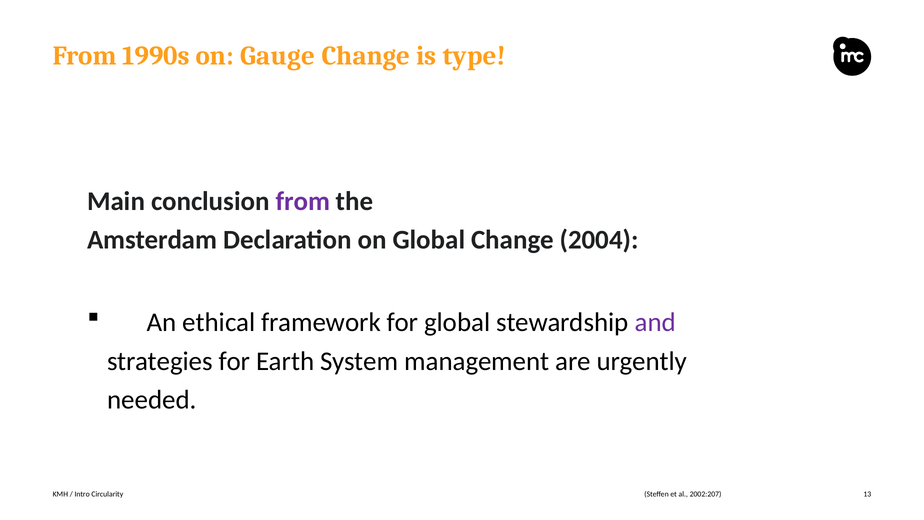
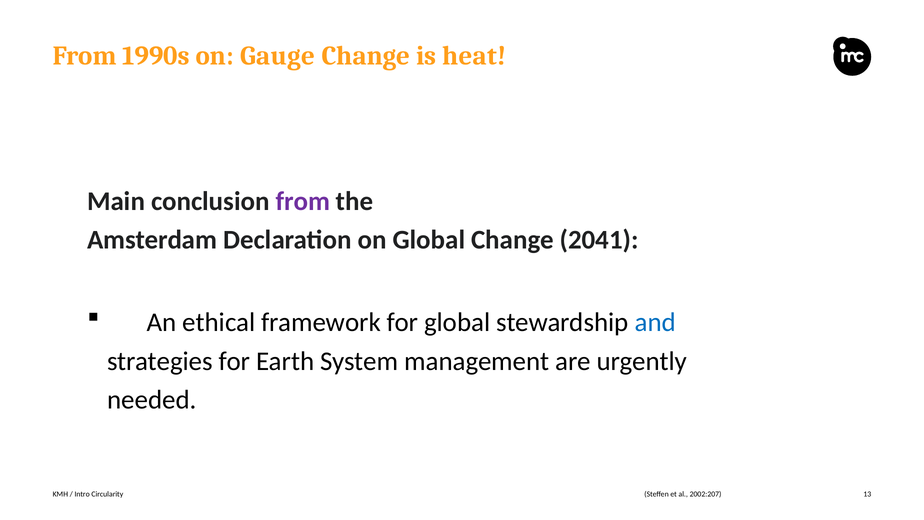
type: type -> heat
2004: 2004 -> 2041
and colour: purple -> blue
